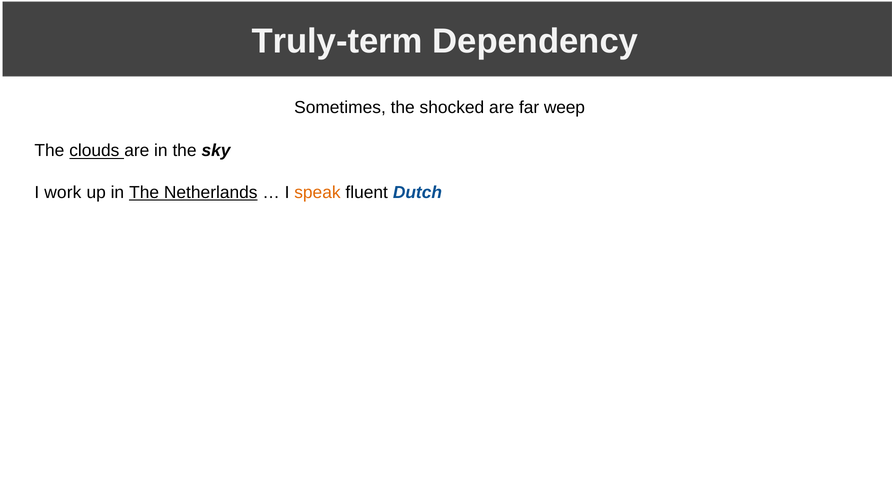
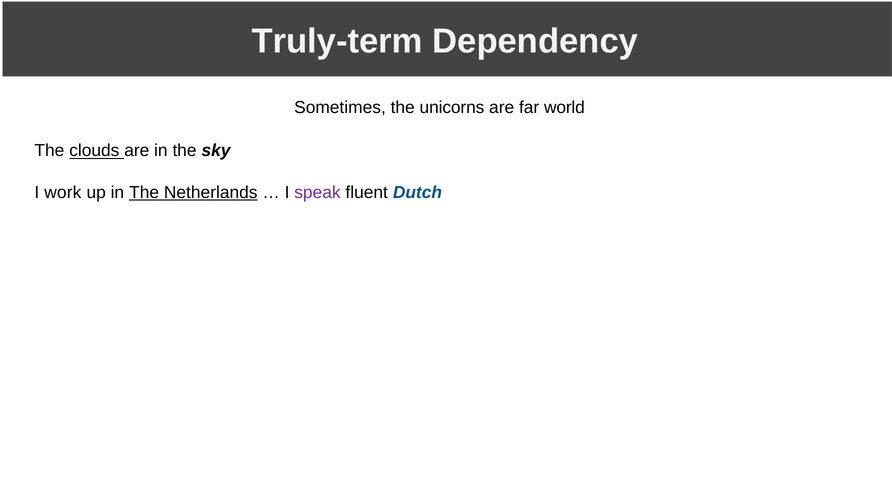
shocked: shocked -> unicorns
weep: weep -> world
speak colour: orange -> purple
